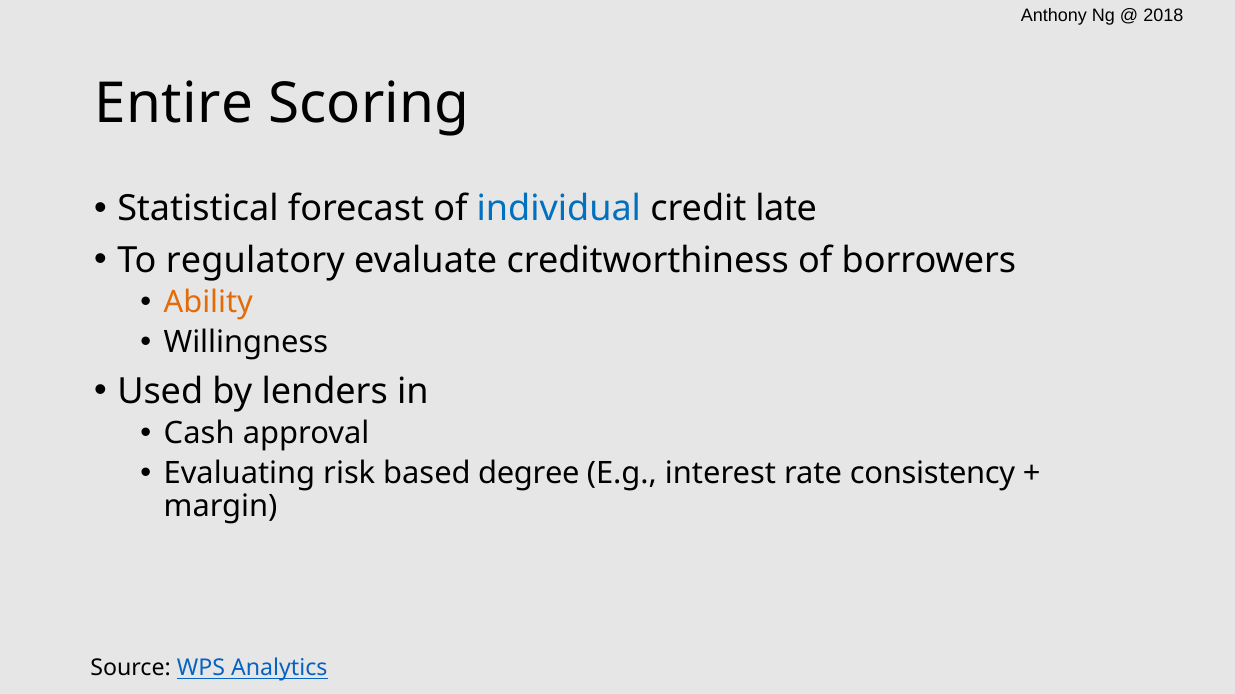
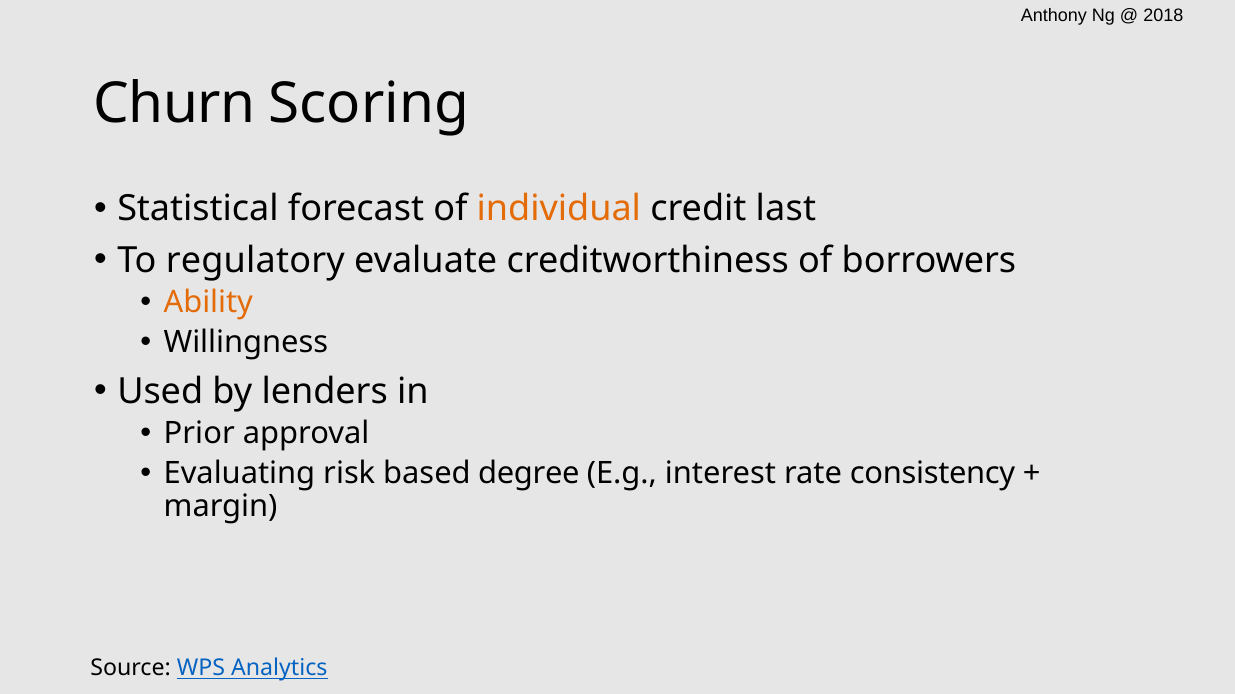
Entire: Entire -> Churn
individual colour: blue -> orange
late: late -> last
Cash: Cash -> Prior
